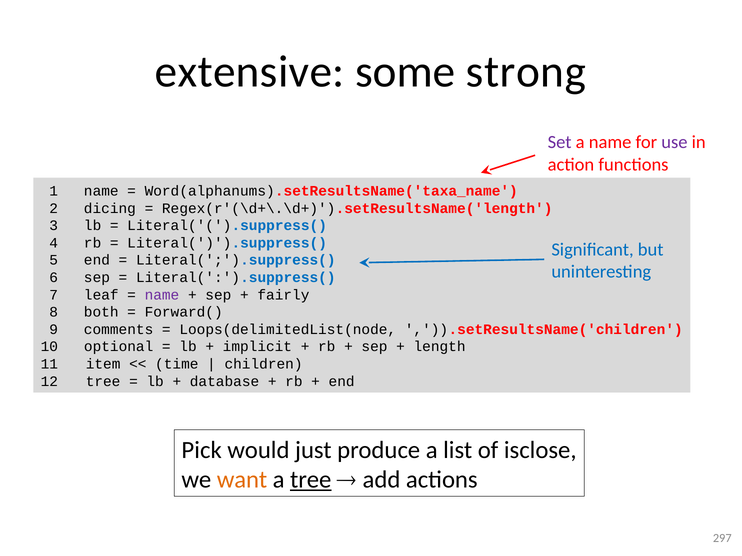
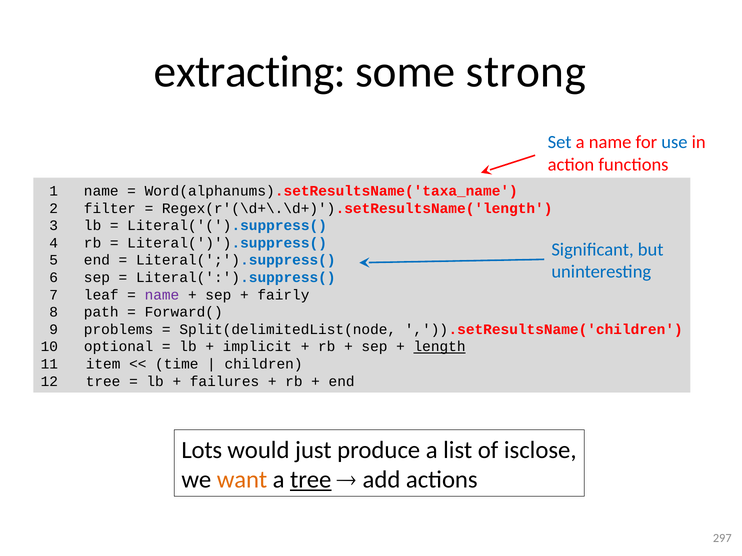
extensive: extensive -> extracting
Set colour: purple -> blue
use colour: purple -> blue
dicing: dicing -> filter
both: both -> path
comments: comments -> problems
Loops(delimitedList(node: Loops(delimitedList(node -> Split(delimitedList(node
length underline: none -> present
database: database -> failures
Pick: Pick -> Lots
